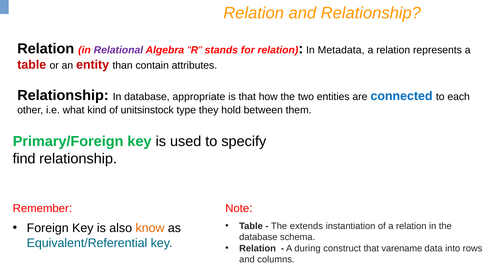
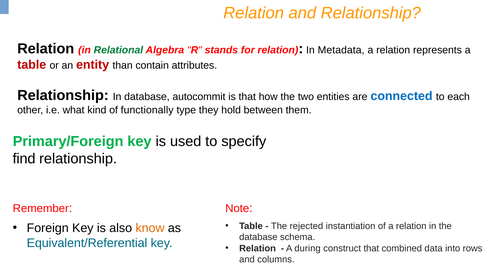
Relational colour: purple -> green
appropriate: appropriate -> autocommit
unitsinstock: unitsinstock -> functionally
extends: extends -> rejected
varename: varename -> combined
